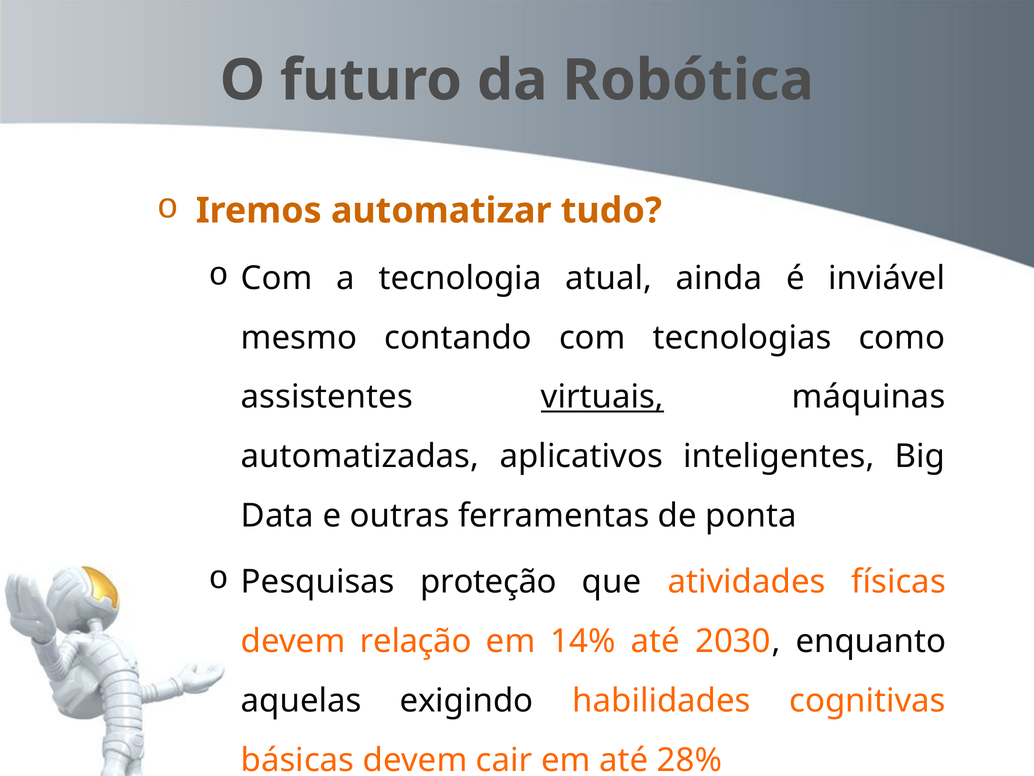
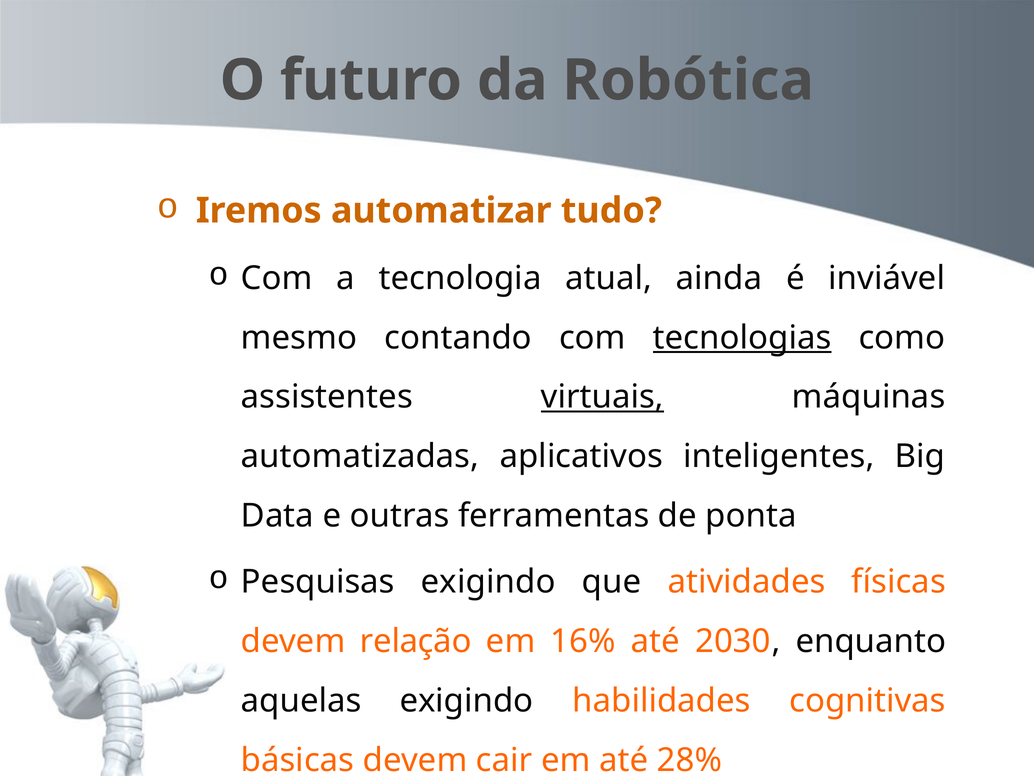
tecnologias underline: none -> present
Pesquisas proteção: proteção -> exigindo
14%: 14% -> 16%
